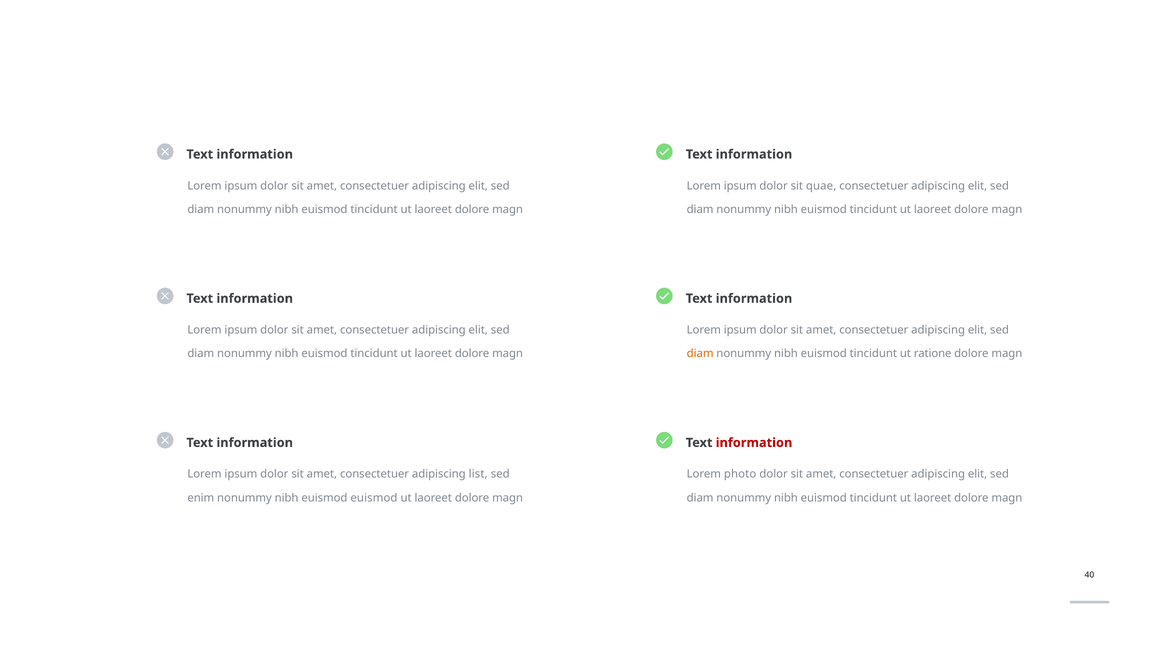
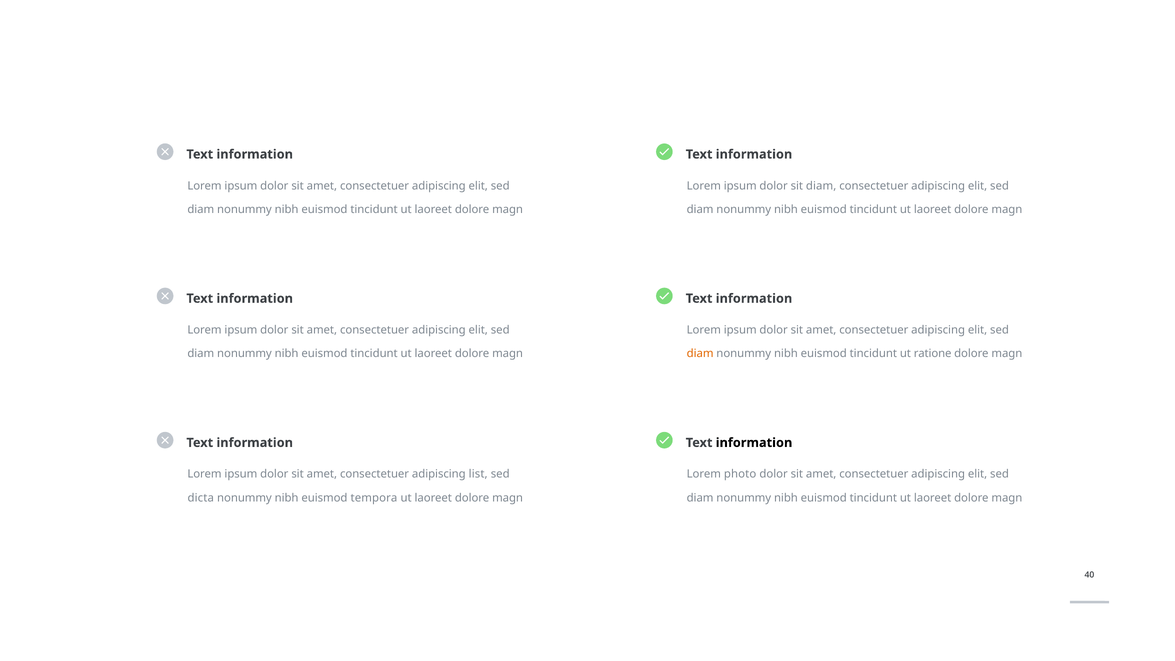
sit quae: quae -> diam
information at (754, 443) colour: red -> black
enim: enim -> dicta
euismod euismod: euismod -> tempora
